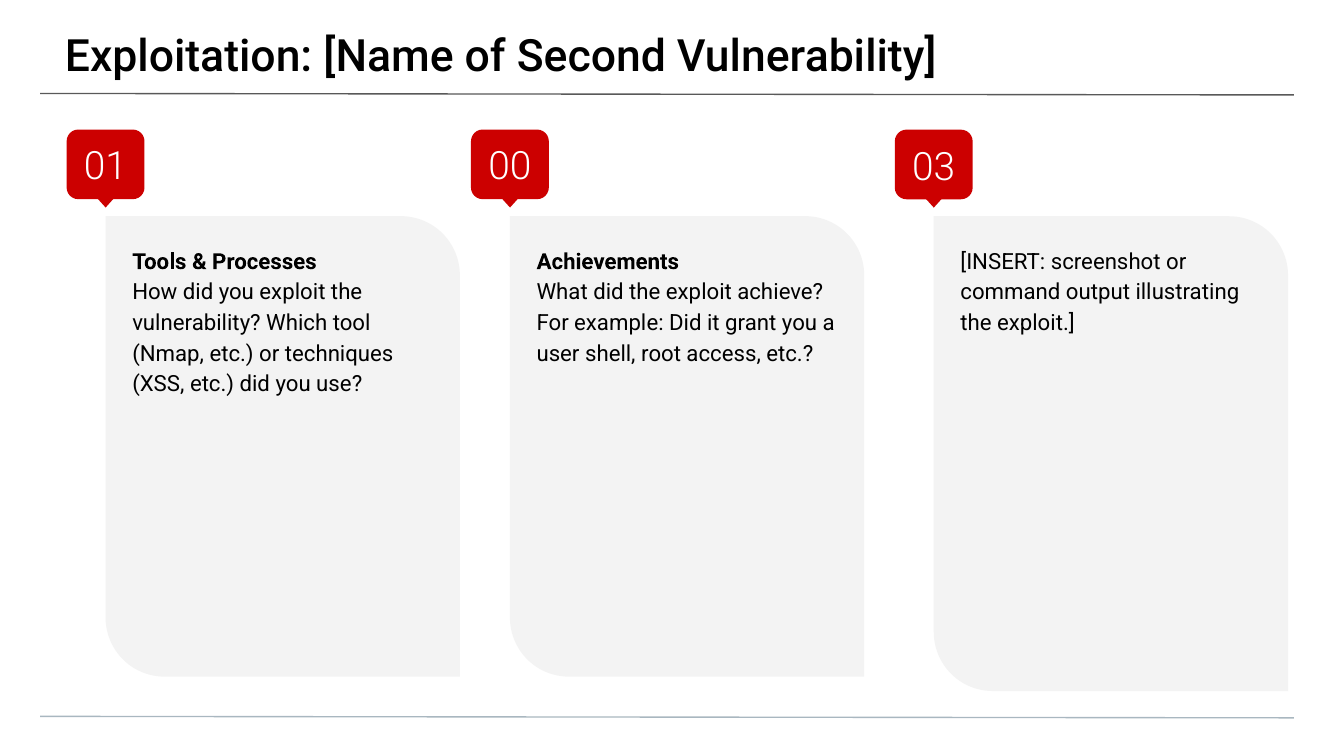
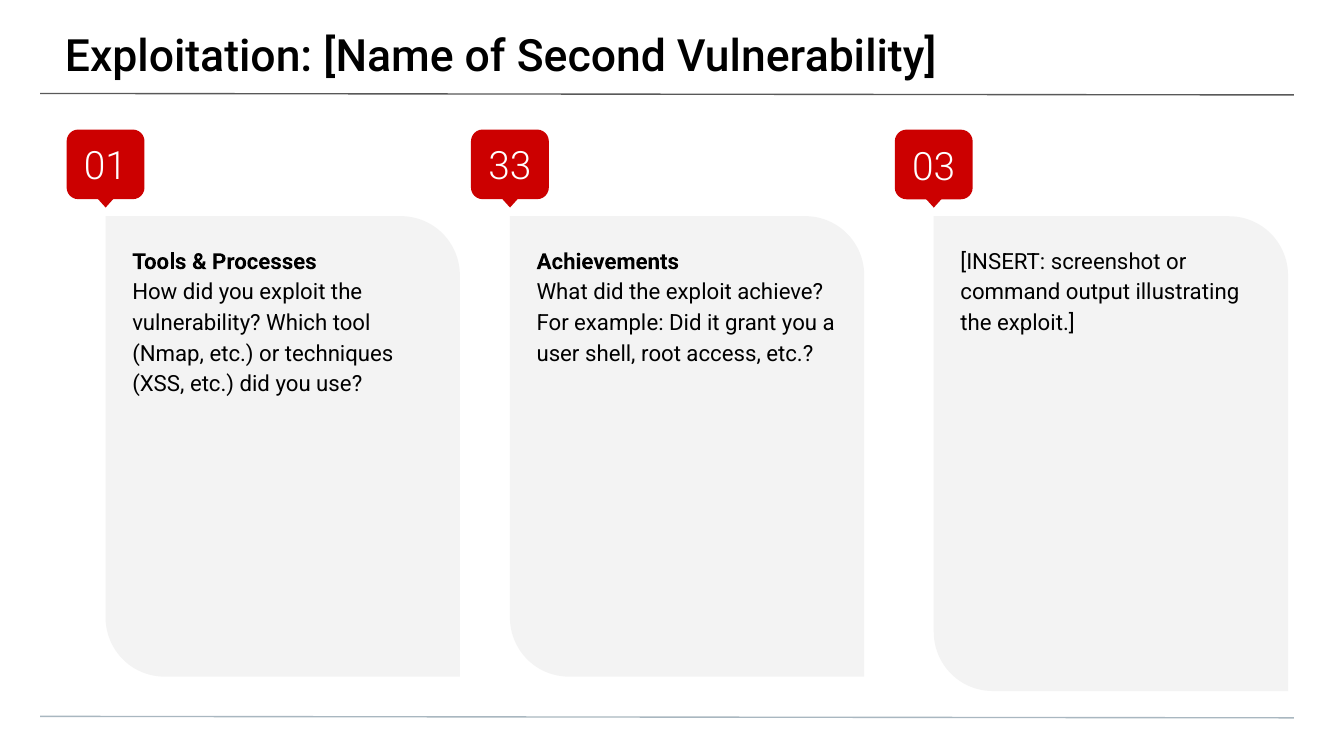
00: 00 -> 33
